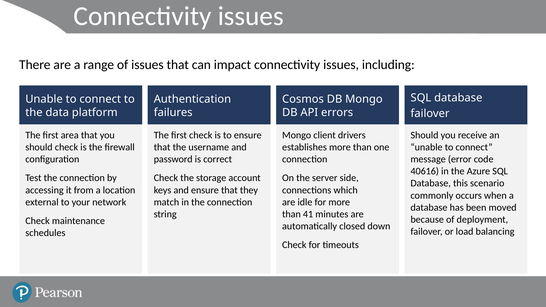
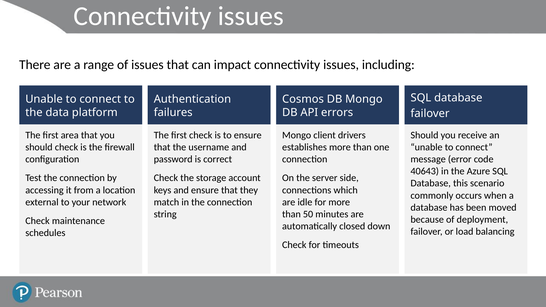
40616: 40616 -> 40643
41: 41 -> 50
